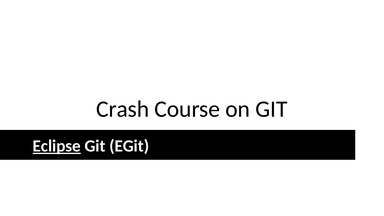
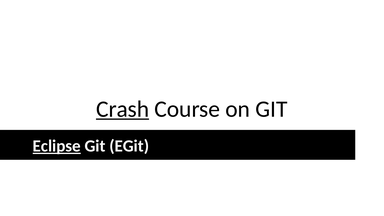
Crash underline: none -> present
